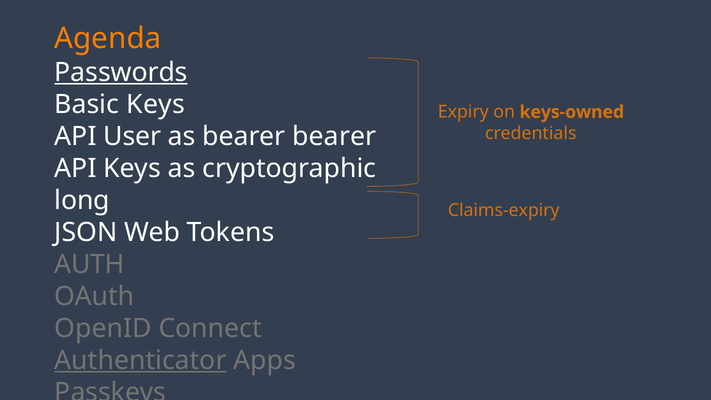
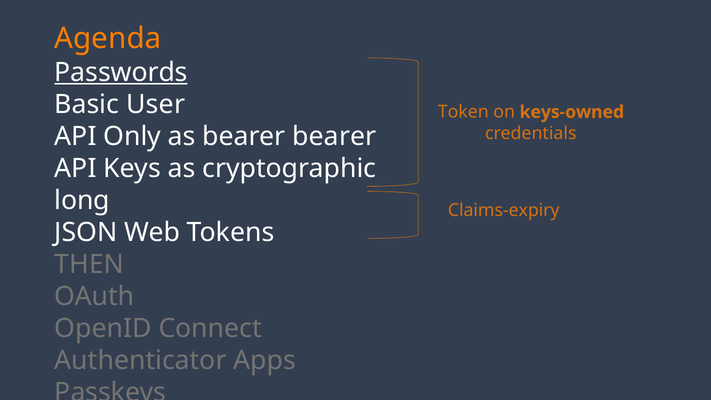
Basic Keys: Keys -> User
Expiry: Expiry -> Token
User: User -> Only
AUTH: AUTH -> THEN
Authenticator underline: present -> none
